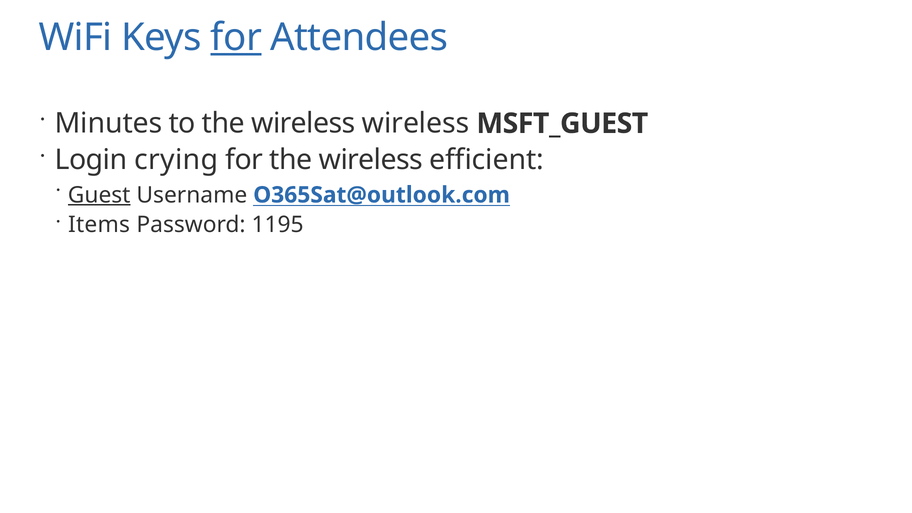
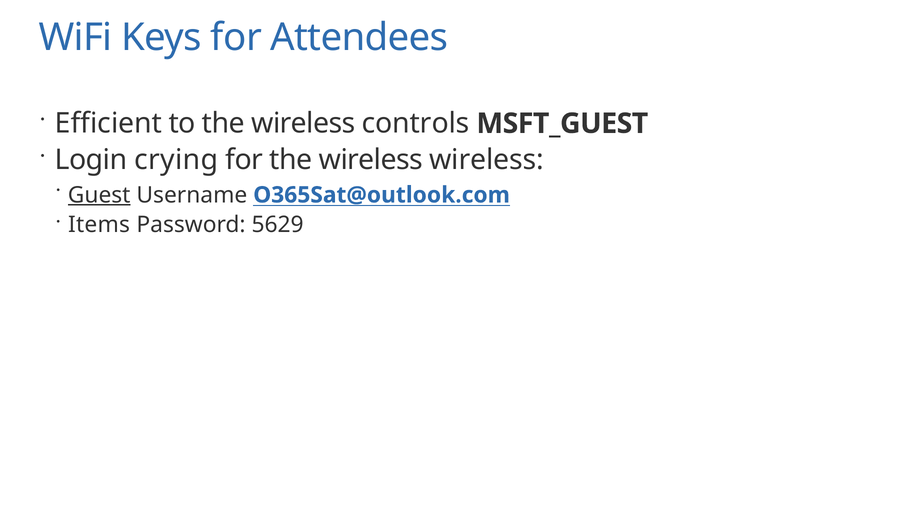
for at (236, 38) underline: present -> none
Minutes: Minutes -> Efficient
wireless wireless: wireless -> controls
wireless efficient: efficient -> wireless
1195: 1195 -> 5629
